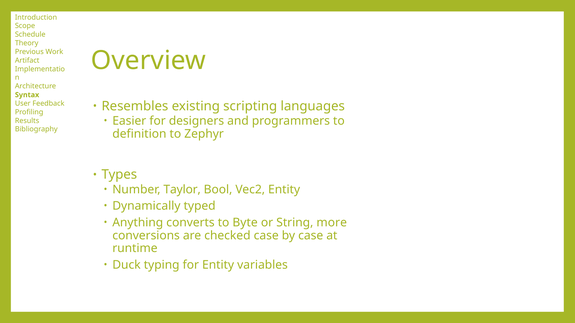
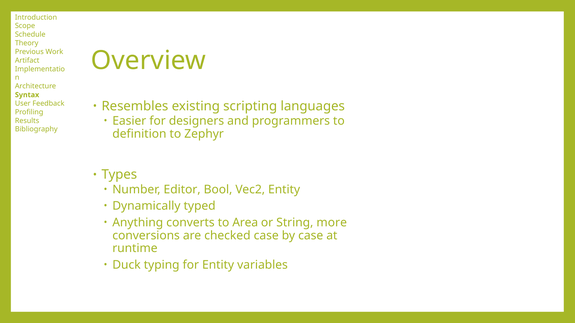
Taylor: Taylor -> Editor
Byte: Byte -> Area
